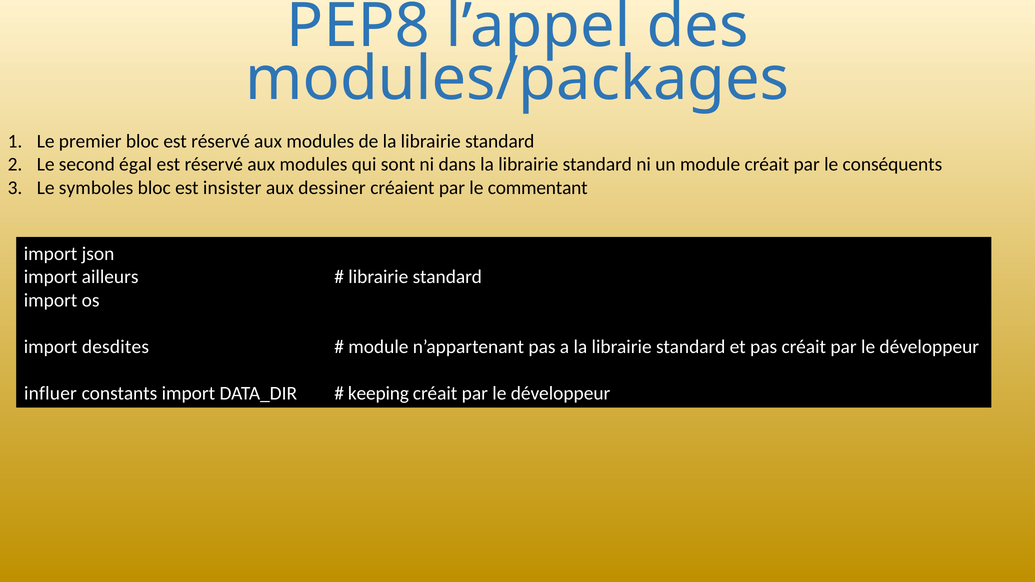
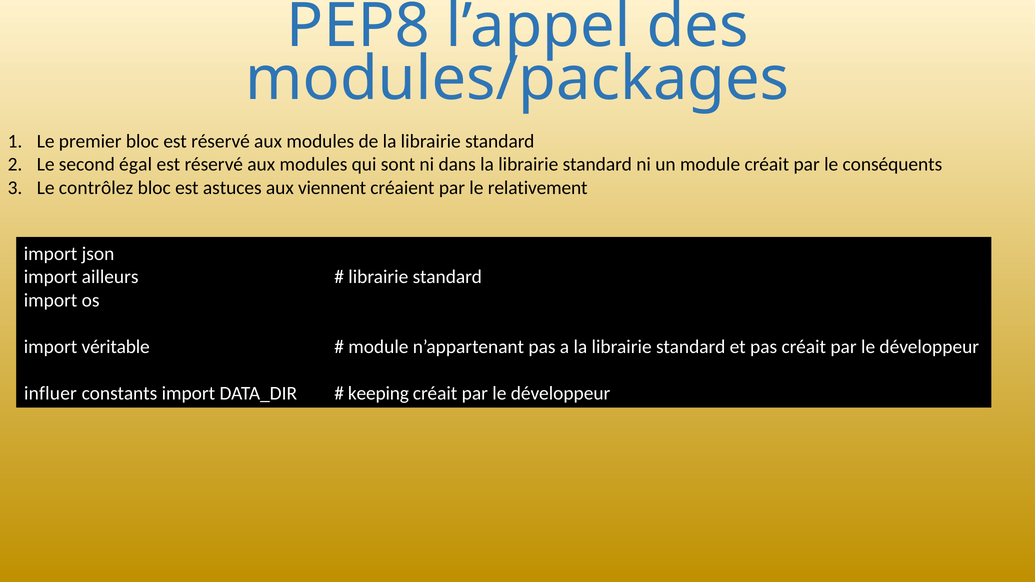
symboles: symboles -> contrôlez
insister: insister -> astuces
dessiner: dessiner -> viennent
commentant: commentant -> relativement
desdites: desdites -> véritable
